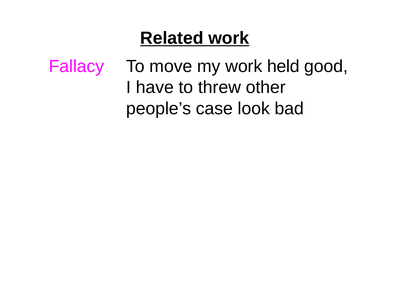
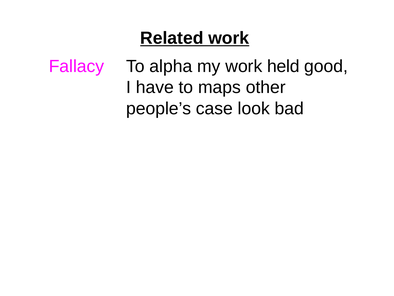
move: move -> alpha
threw: threw -> maps
